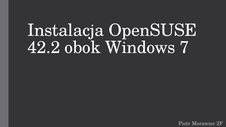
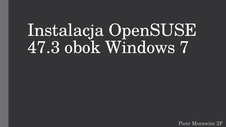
42.2: 42.2 -> 47.3
